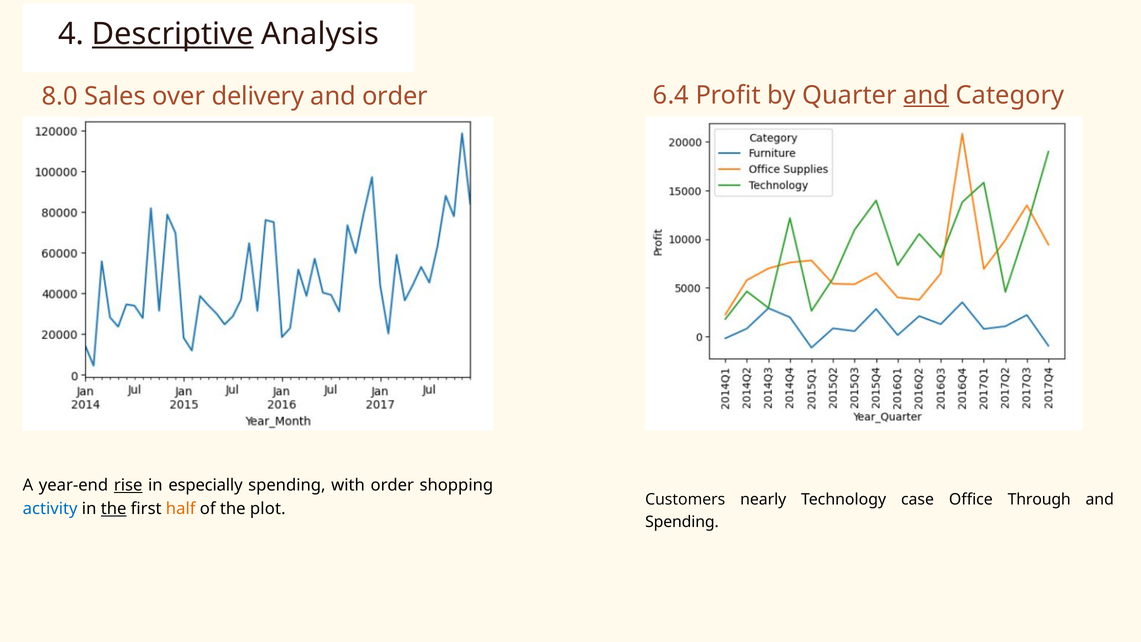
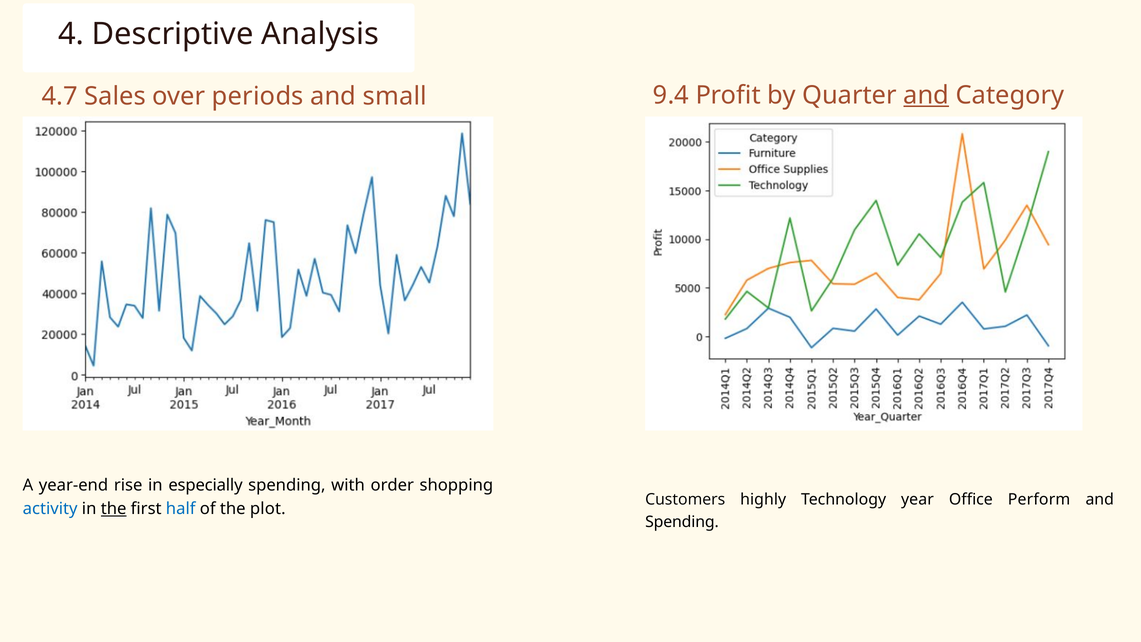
Descriptive underline: present -> none
6.4: 6.4 -> 9.4
8.0: 8.0 -> 4.7
delivery: delivery -> periods
and order: order -> small
rise underline: present -> none
nearly: nearly -> highly
case: case -> year
Through: Through -> Perform
half colour: orange -> blue
